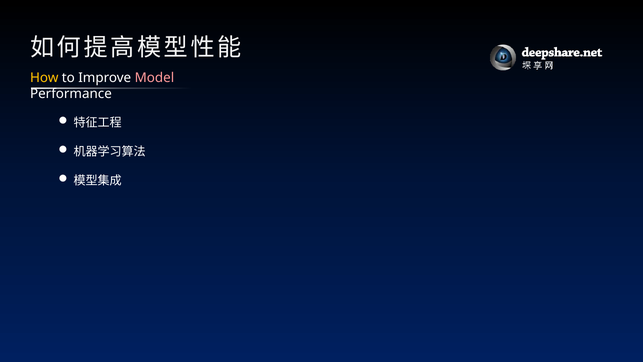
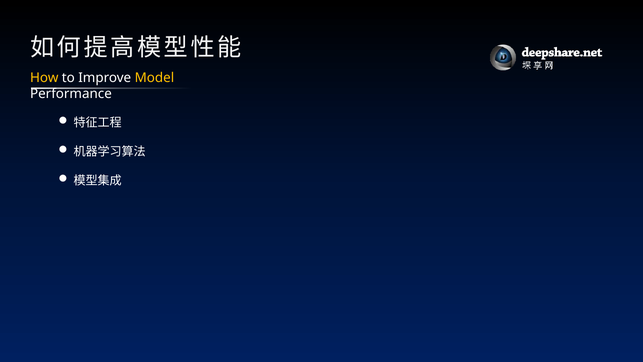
Model colour: pink -> yellow
